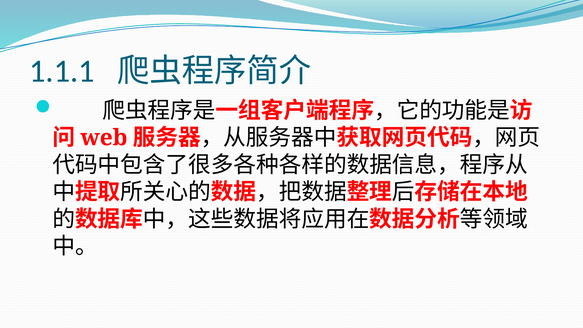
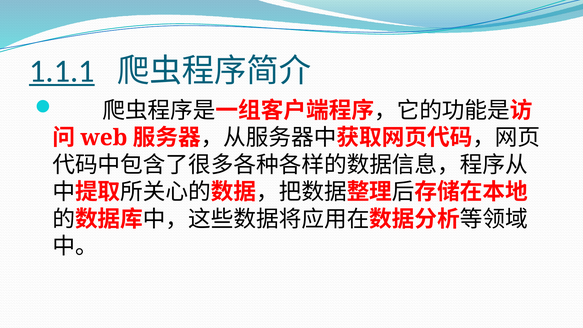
1.1.1 underline: none -> present
